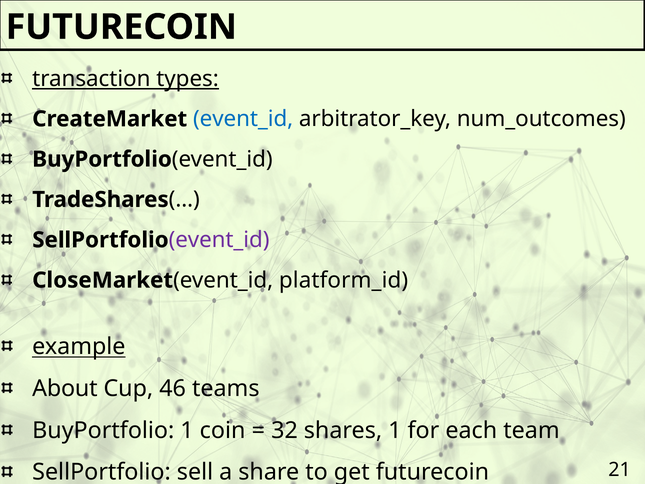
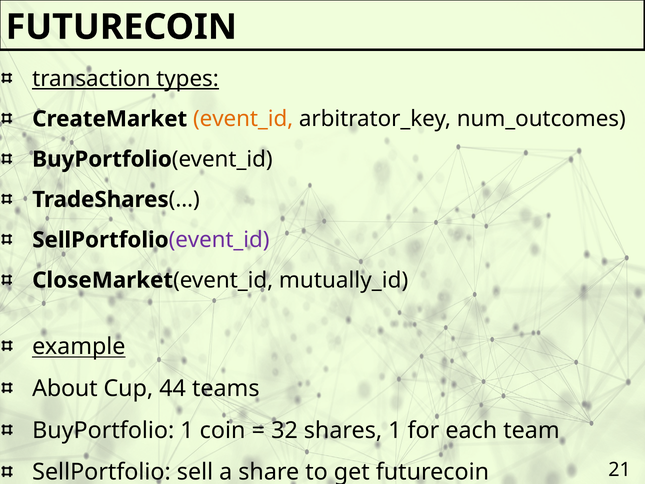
event_id at (243, 119) colour: blue -> orange
platform_id: platform_id -> mutually_id
46: 46 -> 44
